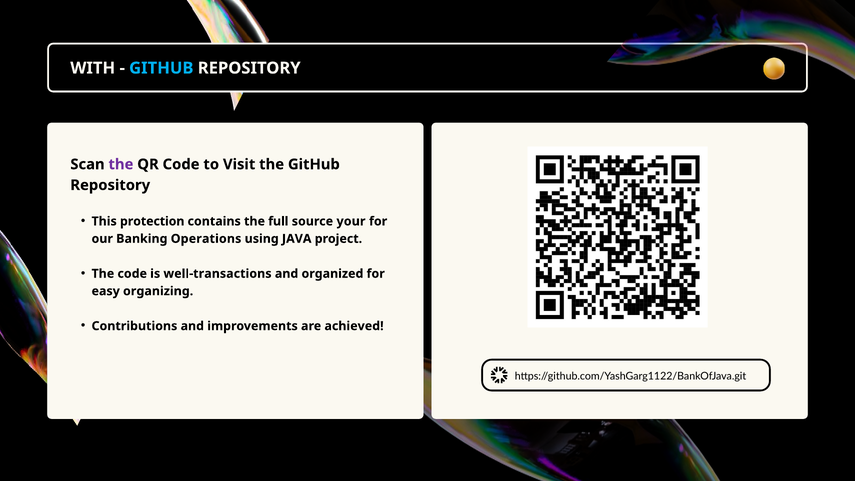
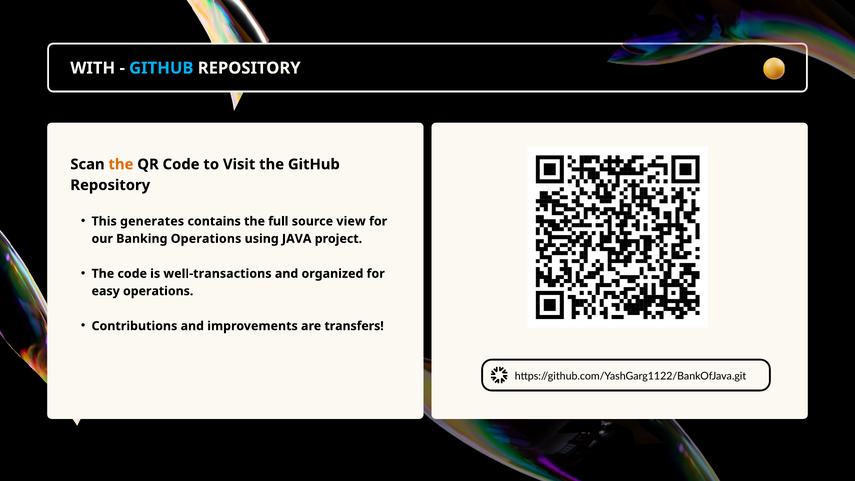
the at (121, 164) colour: purple -> orange
protection: protection -> generates
your: your -> view
easy organizing: organizing -> operations
achieved: achieved -> transfers
